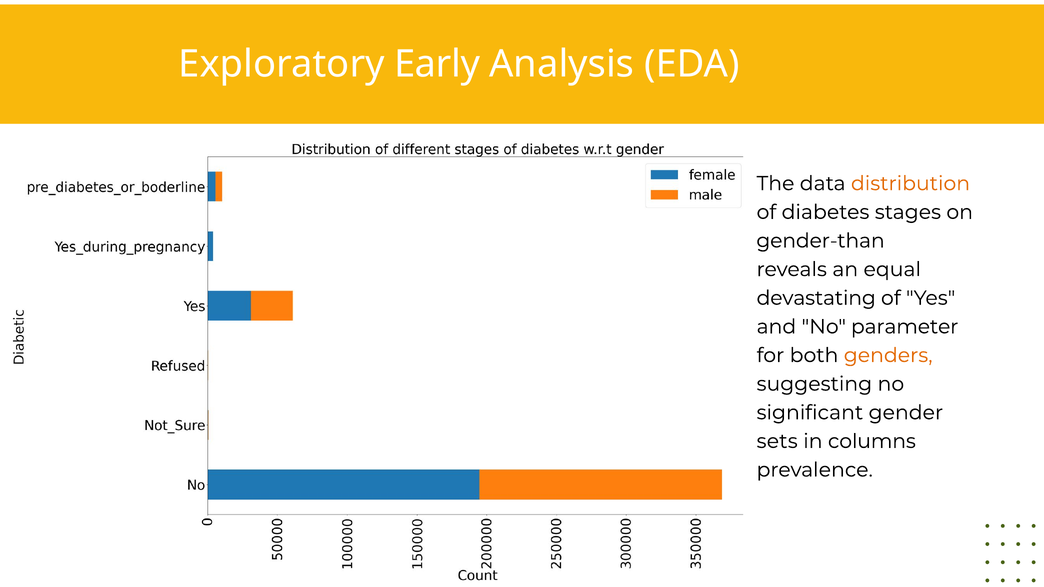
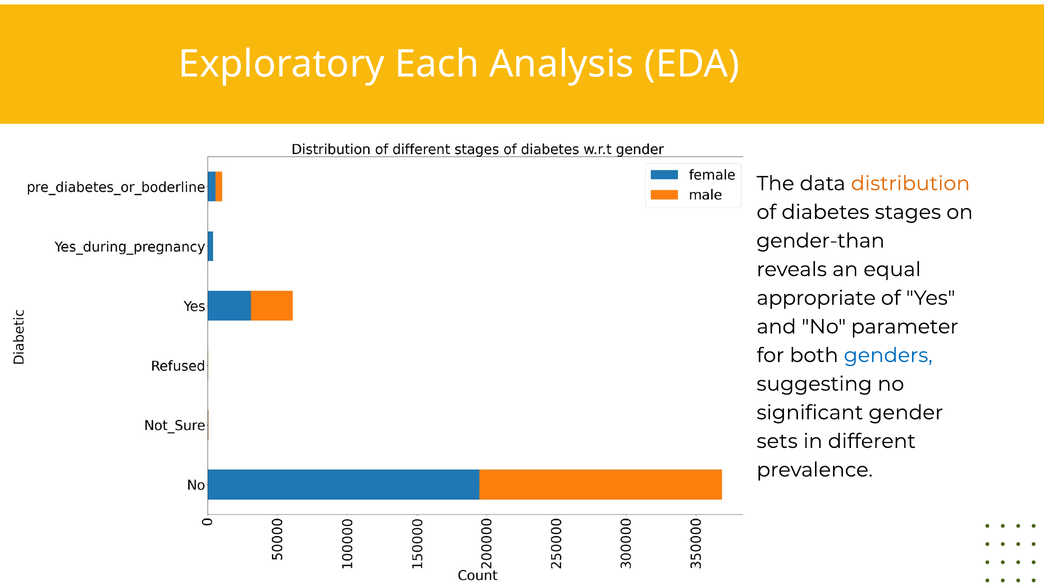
Early: Early -> Each
devastating: devastating -> appropriate
genders colour: orange -> blue
columns: columns -> different
